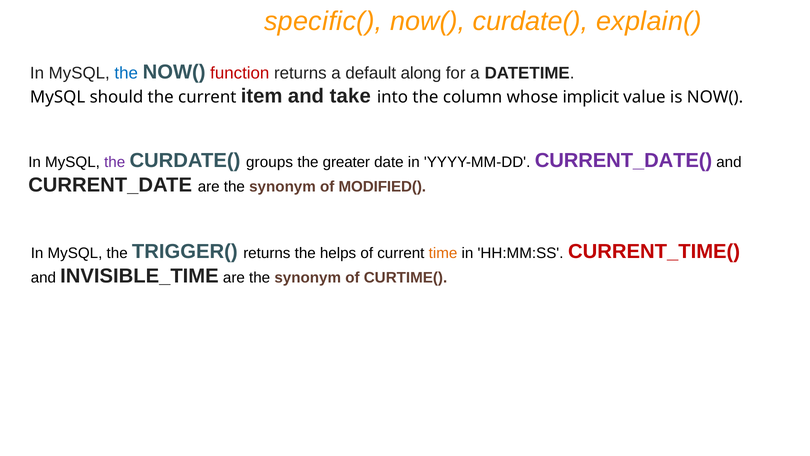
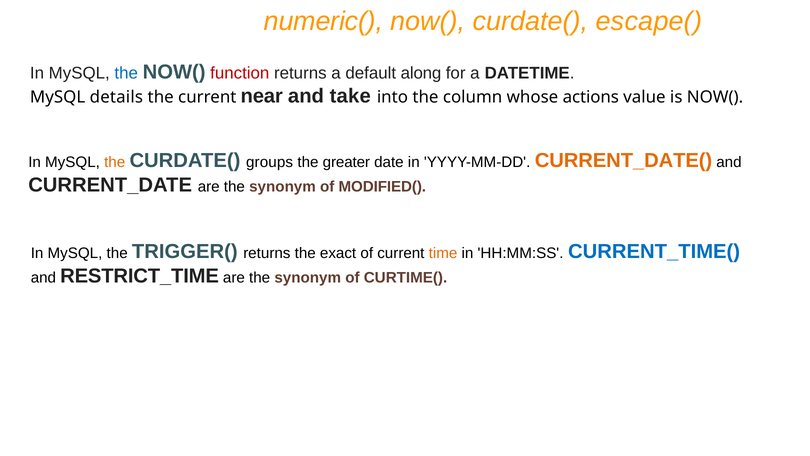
specific(: specific( -> numeric(
explain(: explain( -> escape(
should: should -> details
item: item -> near
implicit: implicit -> actions
the at (115, 162) colour: purple -> orange
CURRENT_DATE( colour: purple -> orange
helps: helps -> exact
CURRENT_TIME( colour: red -> blue
INVISIBLE_TIME: INVISIBLE_TIME -> RESTRICT_TIME
